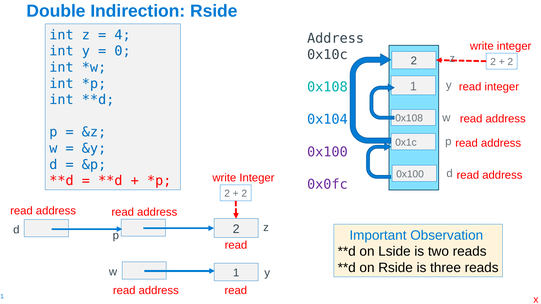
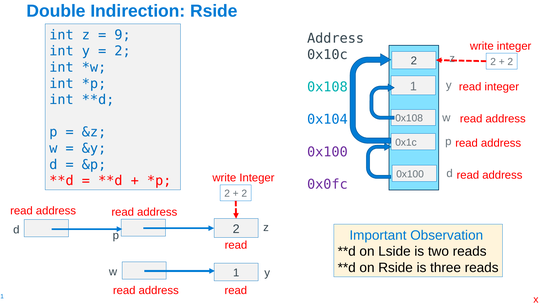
4: 4 -> 9
0 at (123, 51): 0 -> 2
